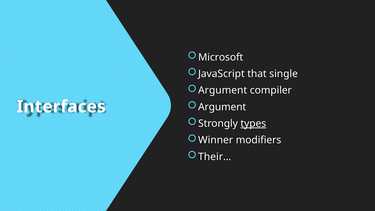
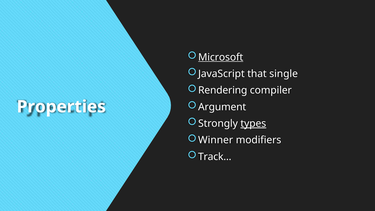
Microsoft underline: none -> present
Argument at (223, 90): Argument -> Rendering
Interfaces: Interfaces -> Properties
Their…: Their… -> Track…
